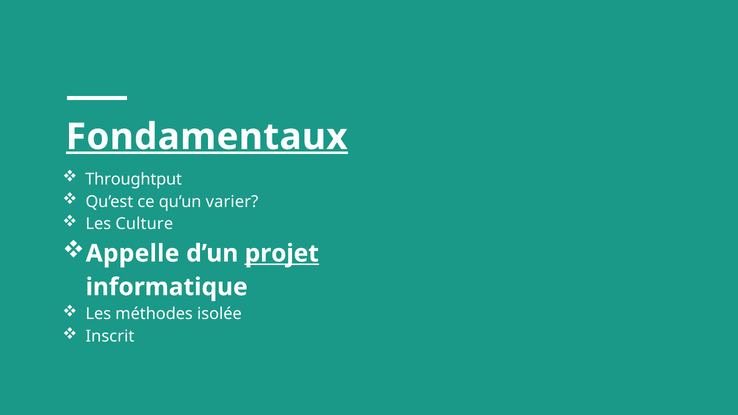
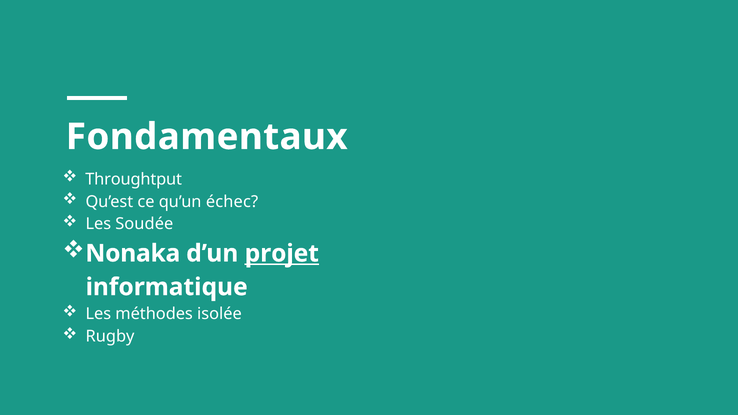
Fondamentaux underline: present -> none
varier: varier -> échec
Culture: Culture -> Soudée
Appelle: Appelle -> Nonaka
Inscrit: Inscrit -> Rugby
